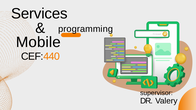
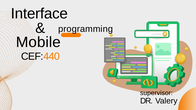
Services: Services -> Interface
